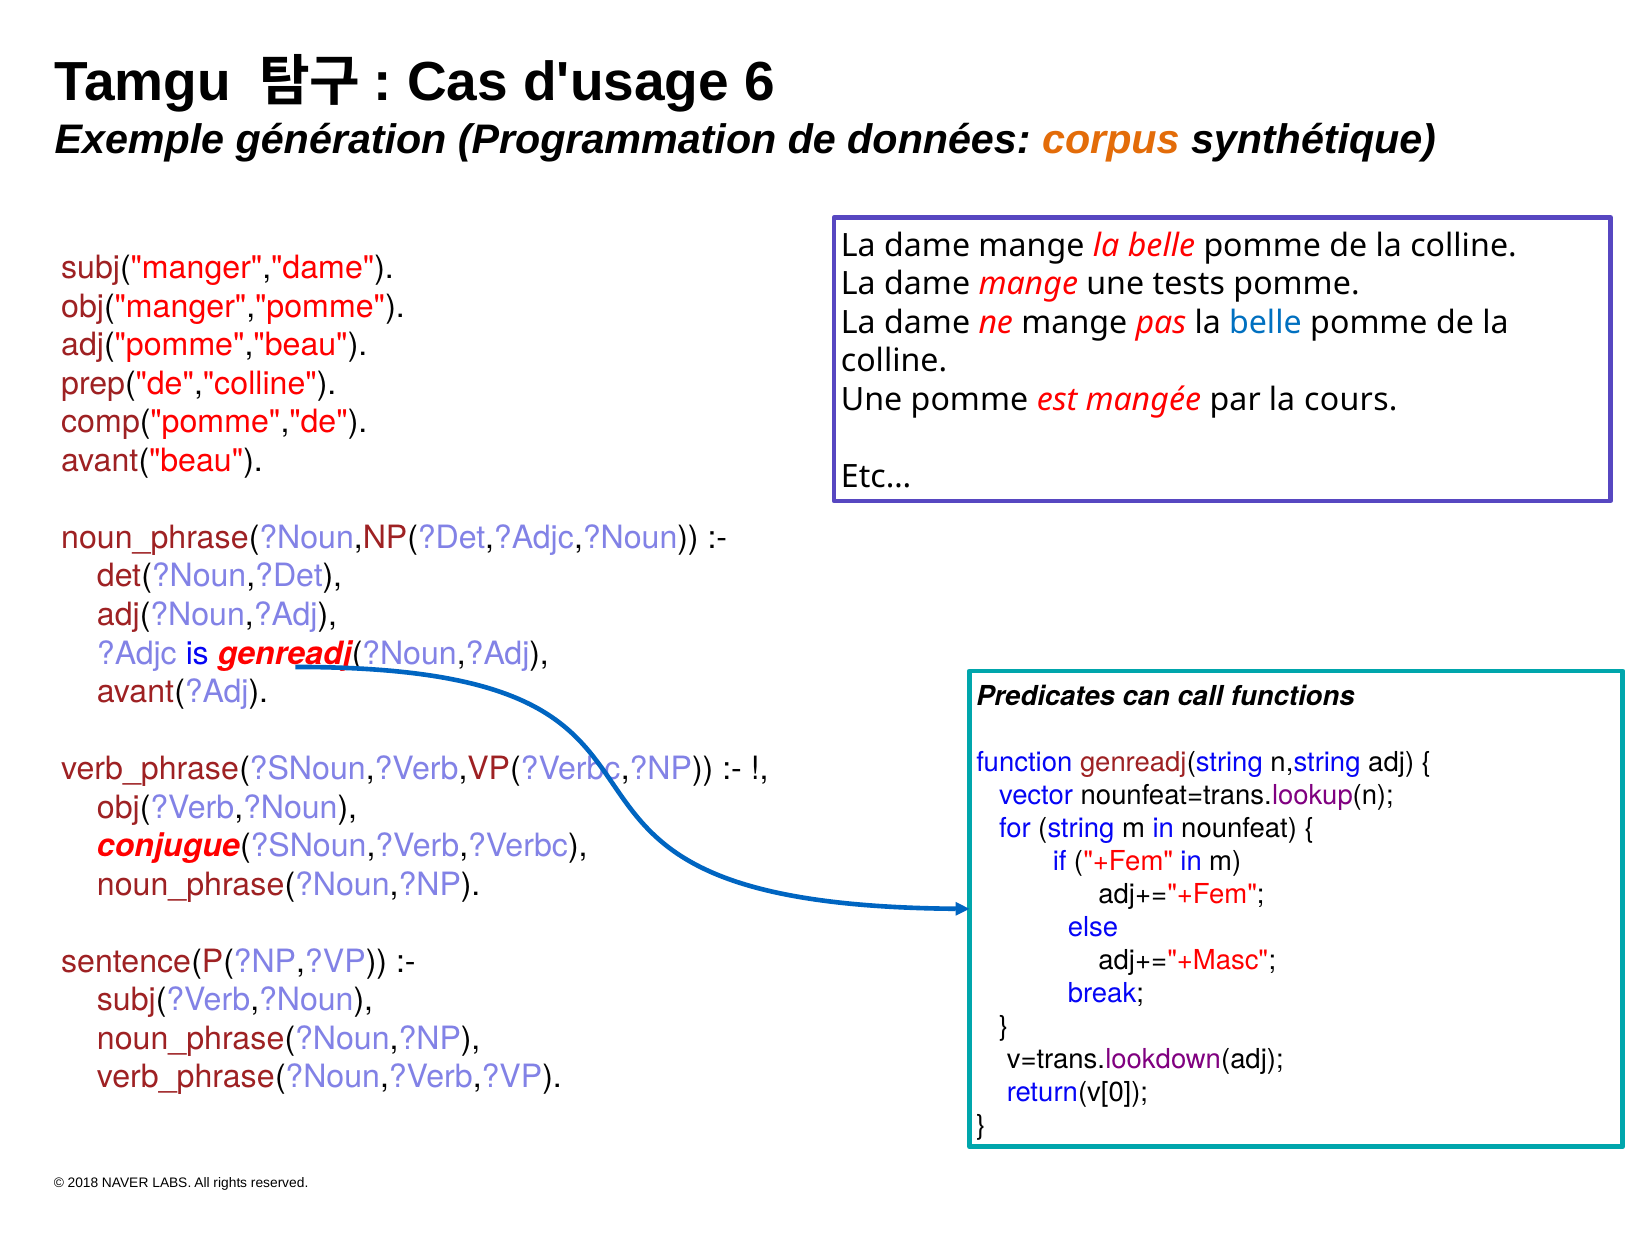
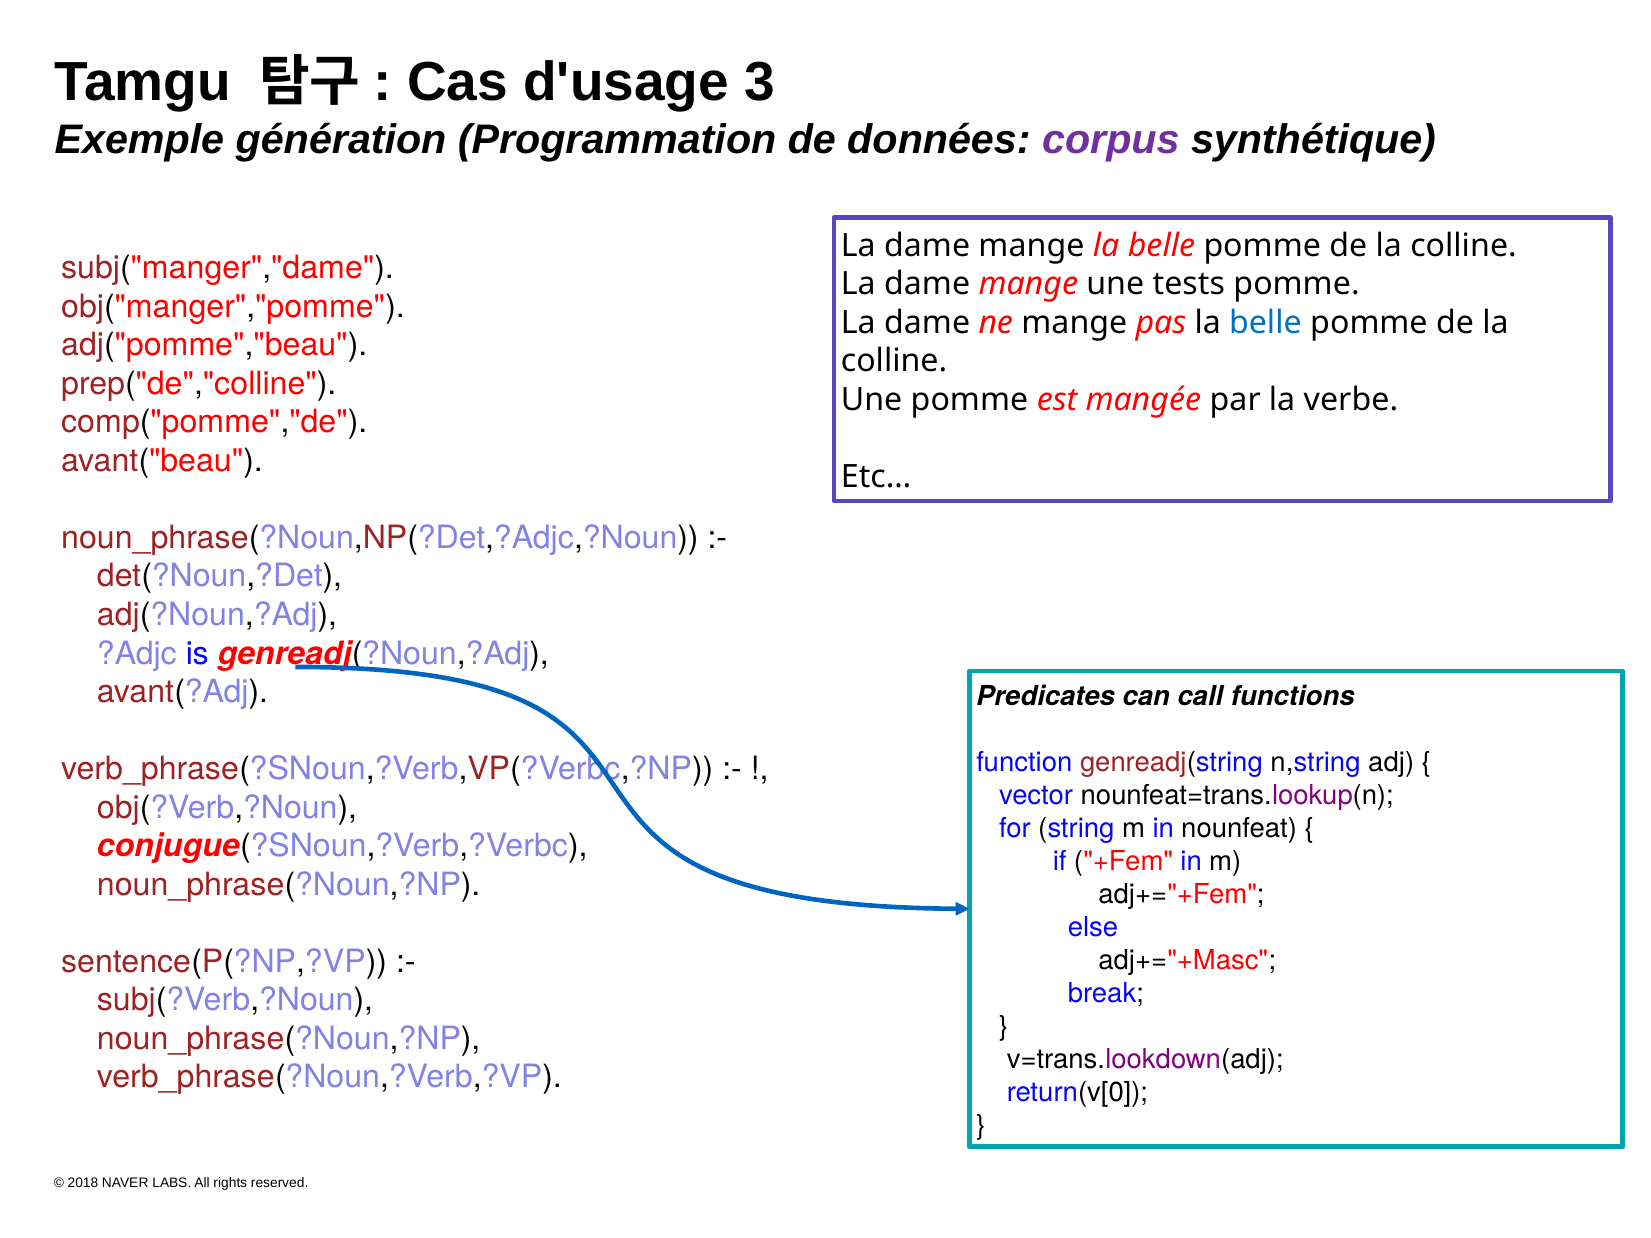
6: 6 -> 3
corpus colour: orange -> purple
cours: cours -> verbe
